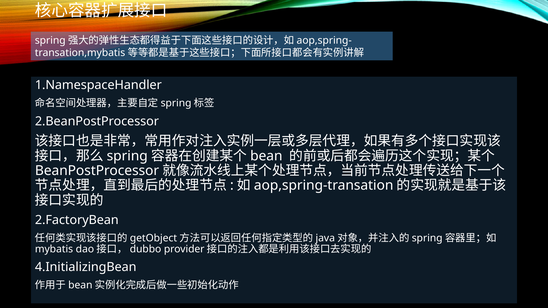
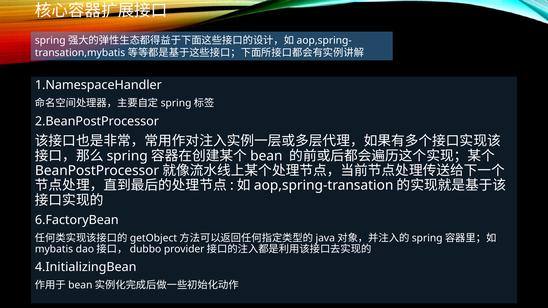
2.FactoryBean: 2.FactoryBean -> 6.FactoryBean
